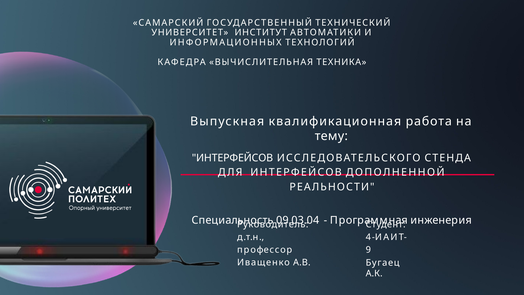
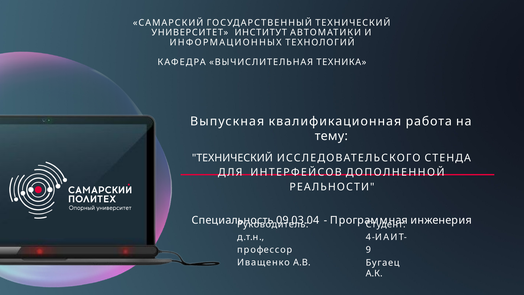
ИНТЕРФЕЙСОВ at (232, 158): ИНТЕРФЕЙСОВ -> ТЕХНИЧЕСКИЙ
